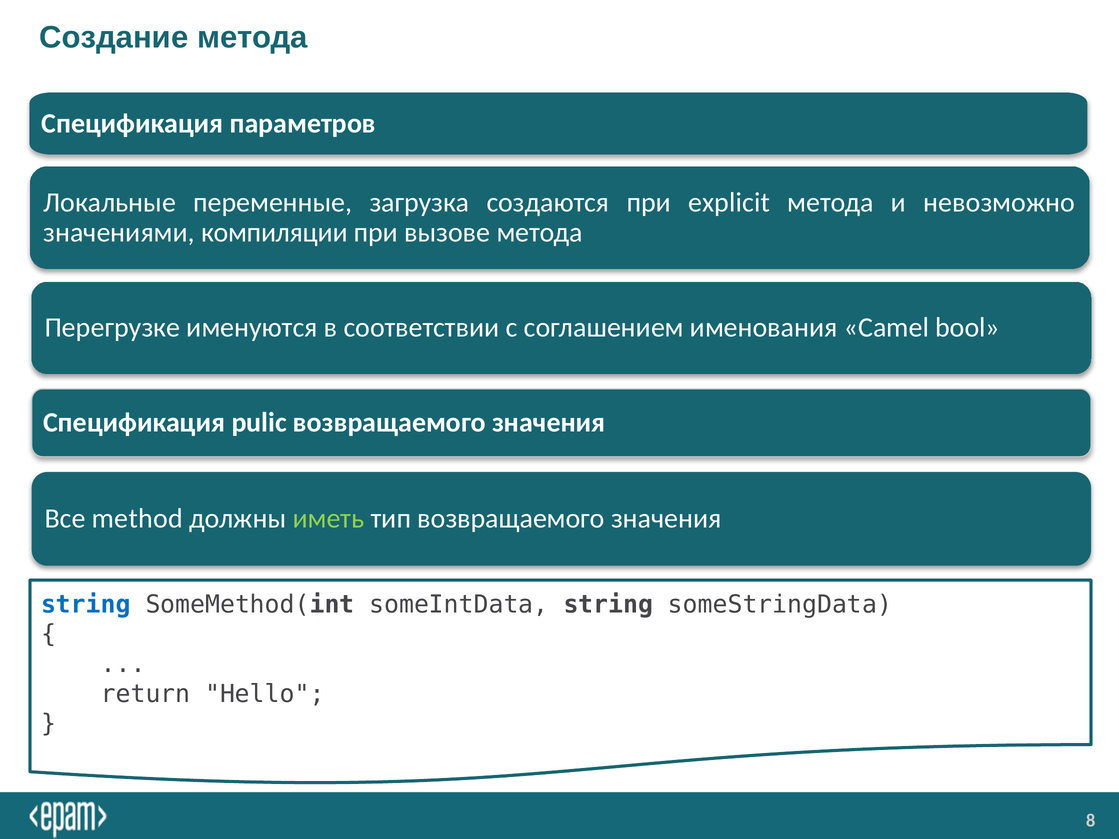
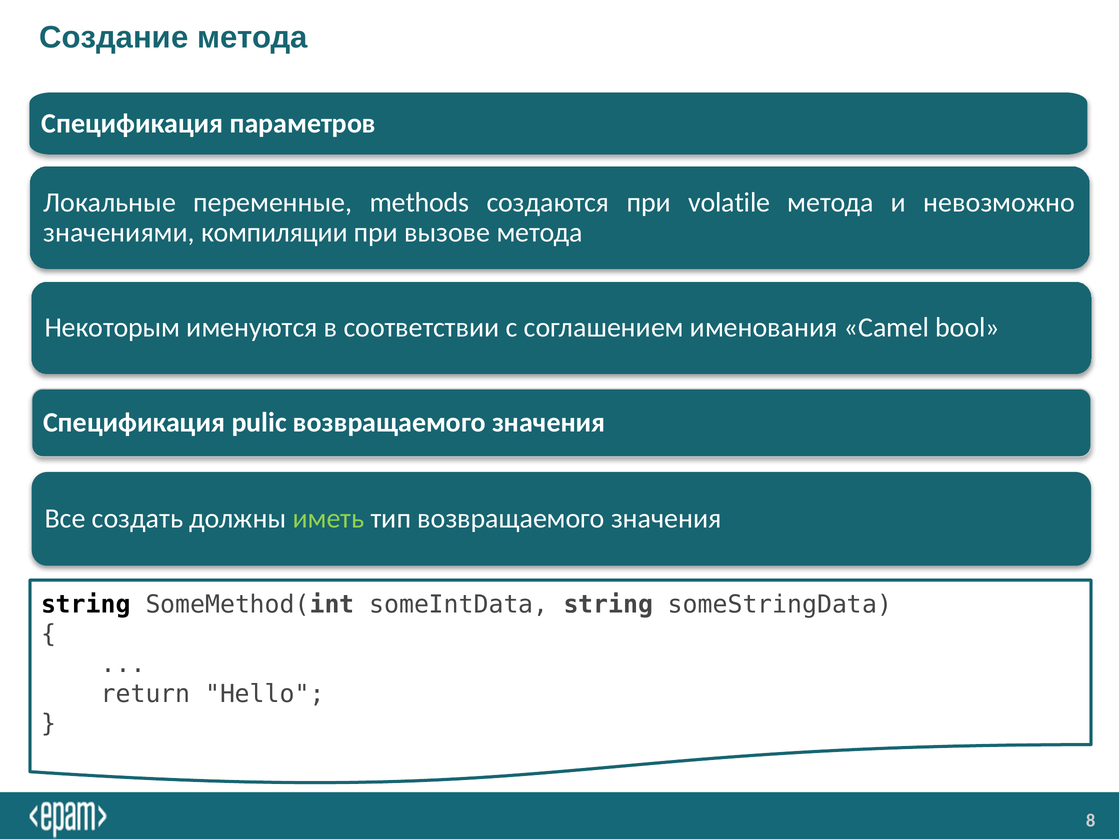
загрузка: загрузка -> methods
explicit: explicit -> volatile
Перегрузке: Перегрузке -> Некоторым
method: method -> создать
string at (86, 605) colour: blue -> black
